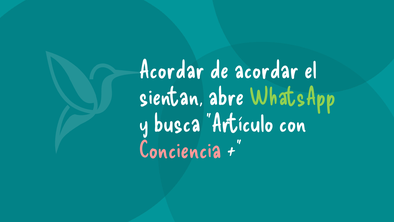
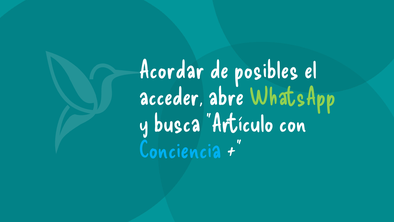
de acordar: acordar -> posibles
sientan: sientan -> acceder
Conciencia colour: pink -> light blue
